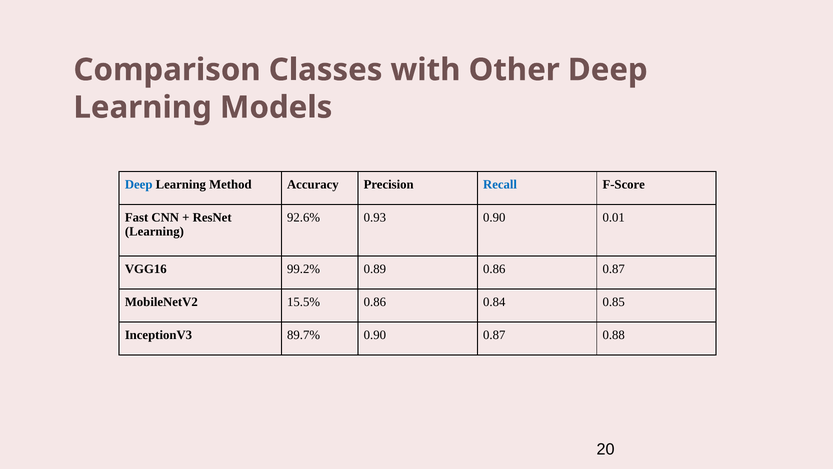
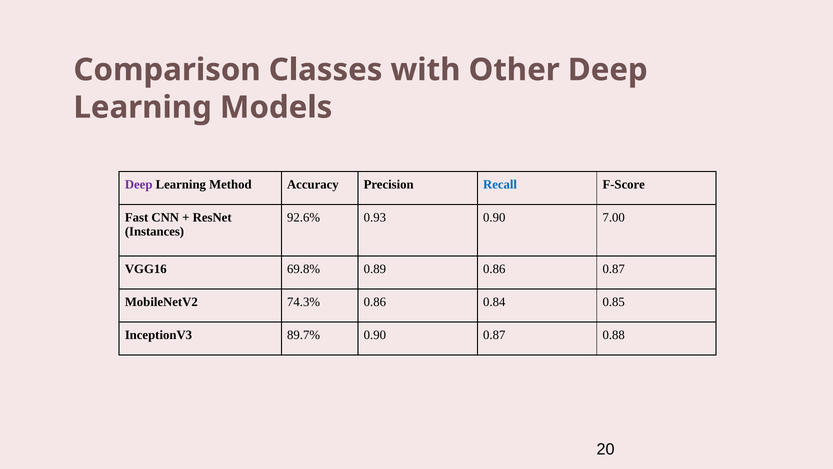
Deep at (139, 184) colour: blue -> purple
0.01: 0.01 -> 7.00
Learning at (154, 232): Learning -> Instances
99.2%: 99.2% -> 69.8%
15.5%: 15.5% -> 74.3%
